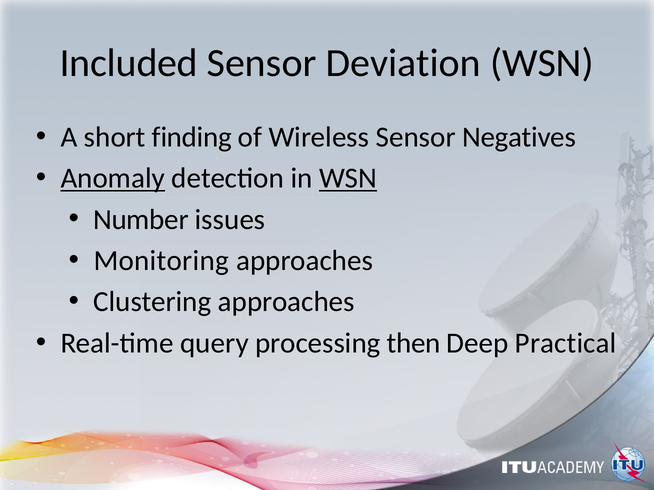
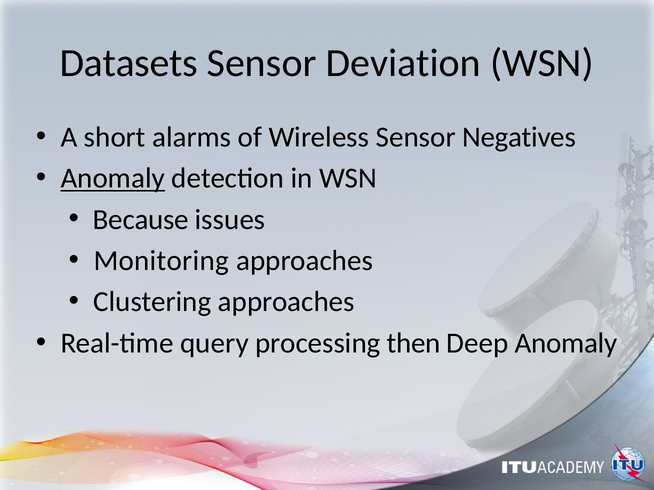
Included: Included -> Datasets
finding: finding -> alarms
WSN at (348, 178) underline: present -> none
Number: Number -> Because
Deep Practical: Practical -> Anomaly
